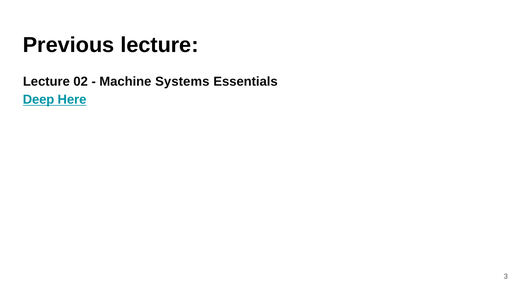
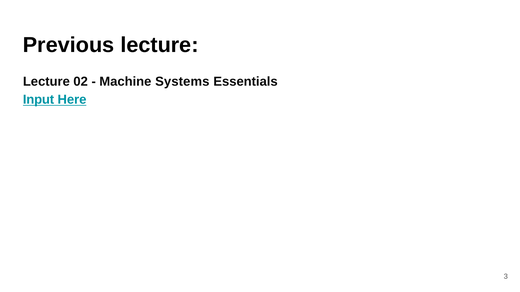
Deep: Deep -> Input
